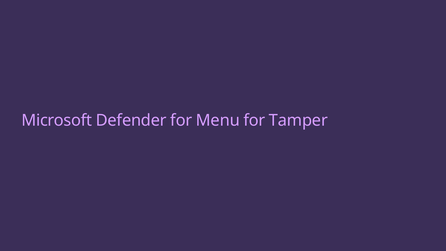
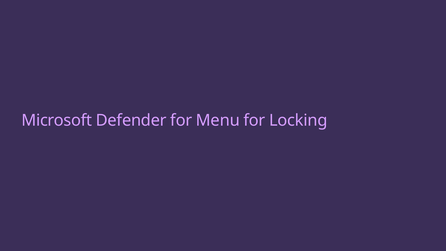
Tamper: Tamper -> Locking
